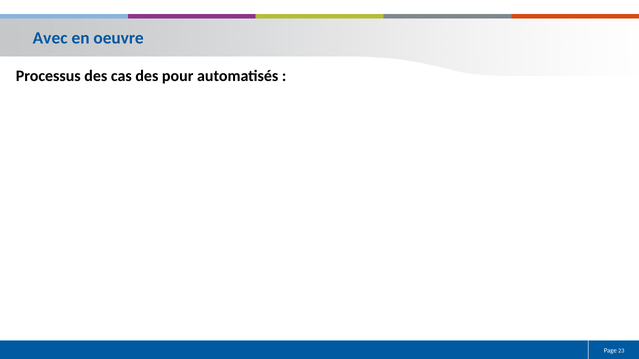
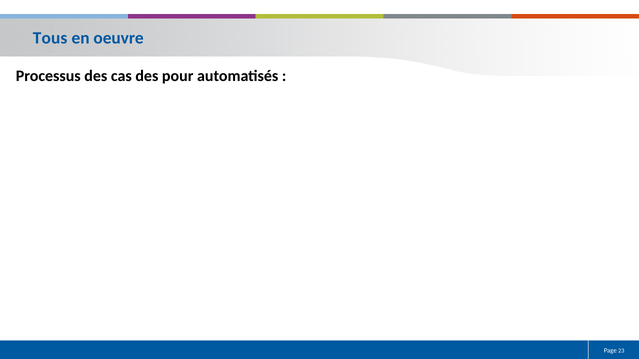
Avec: Avec -> Tous
